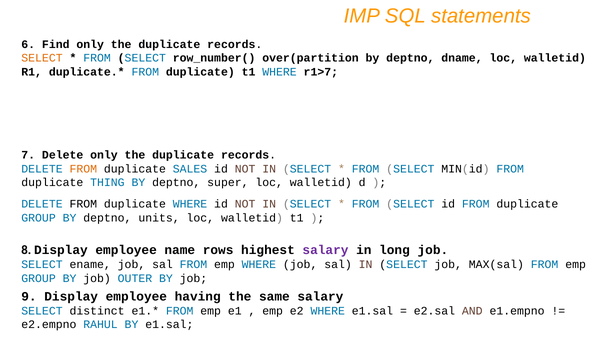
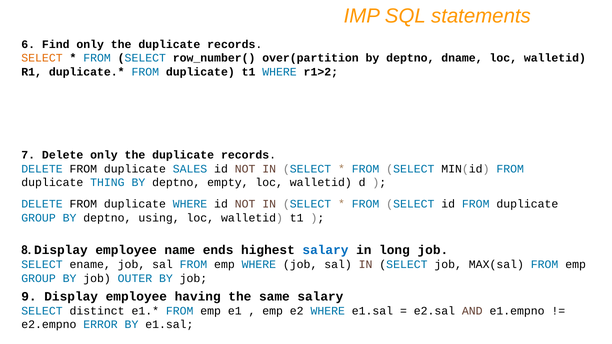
r1>7: r1>7 -> r1>2
FROM at (83, 169) colour: orange -> black
super: super -> empty
units: units -> using
rows: rows -> ends
salary at (325, 250) colour: purple -> blue
RAHUL: RAHUL -> ERROR
